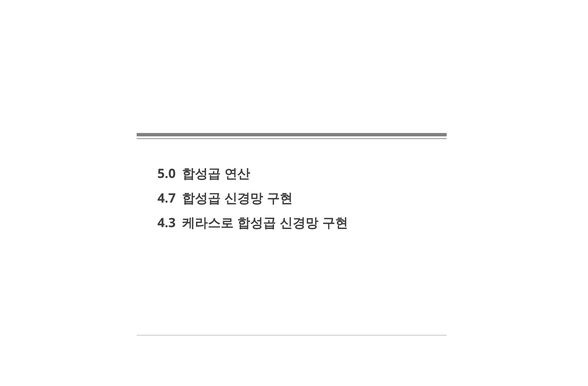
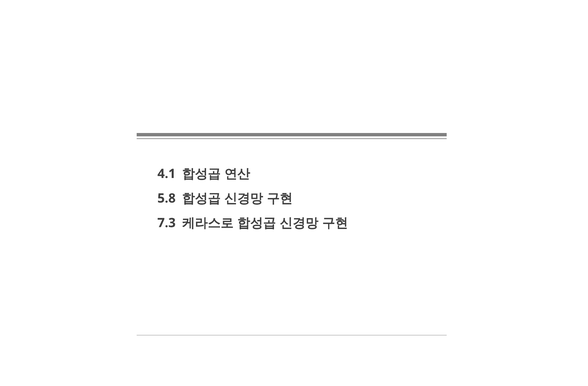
5.0: 5.0 -> 4.1
4.7: 4.7 -> 5.8
4.3: 4.3 -> 7.3
